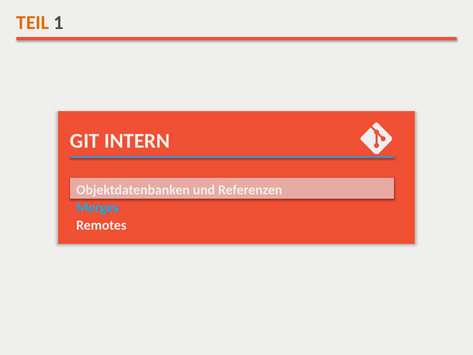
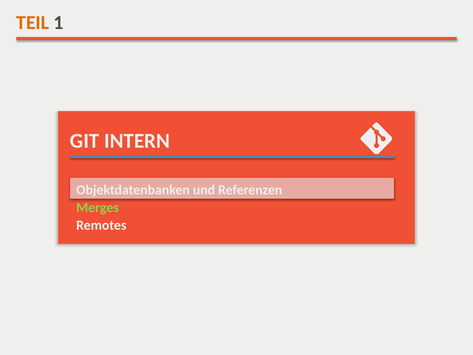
Merges colour: light blue -> light green
